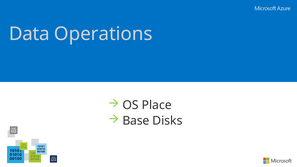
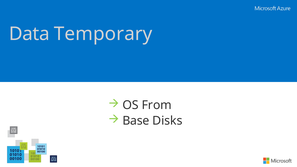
Operations: Operations -> Temporary
Place: Place -> From
